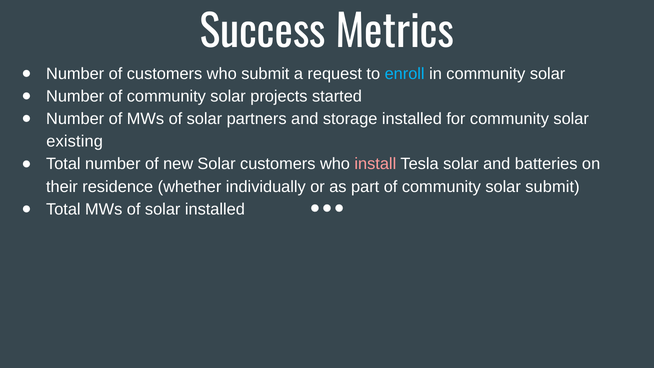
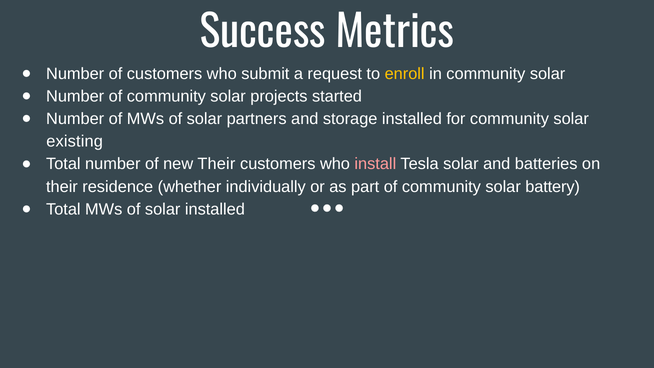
enroll colour: light blue -> yellow
new Solar: Solar -> Their
solar submit: submit -> battery
